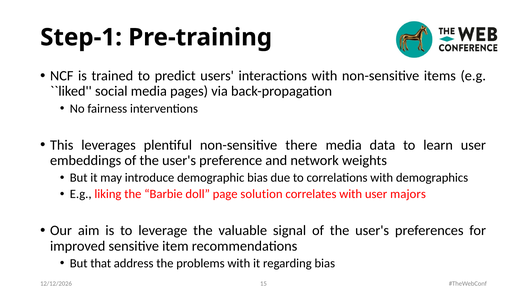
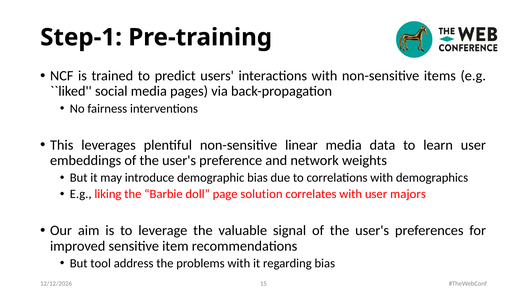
there: there -> linear
that: that -> tool
